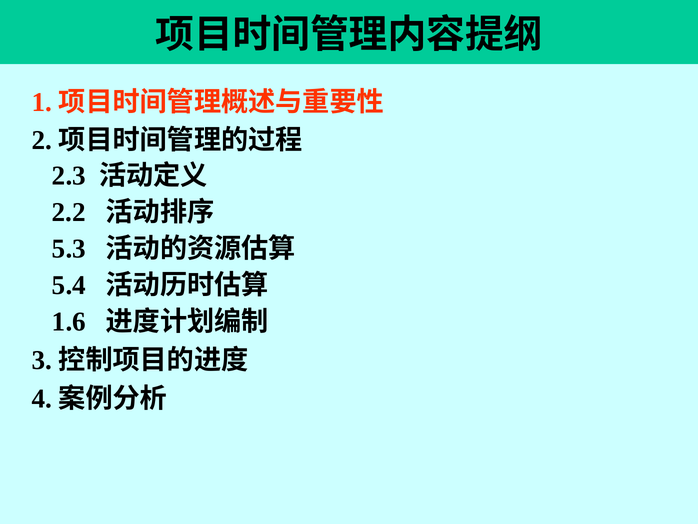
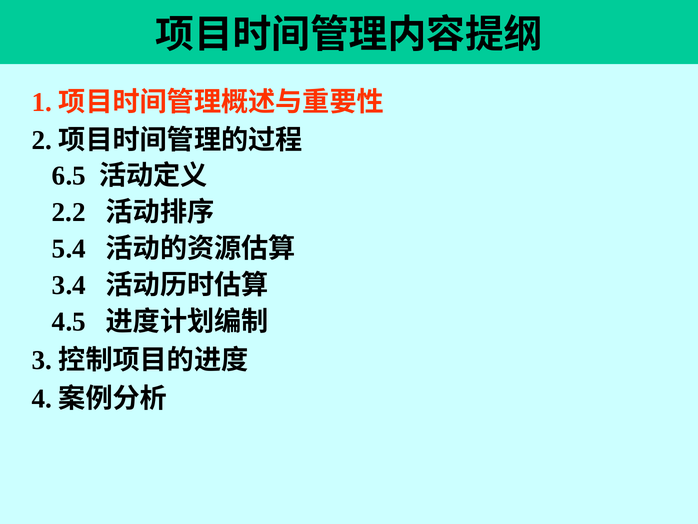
2.3: 2.3 -> 6.5
5.3: 5.3 -> 5.4
5.4: 5.4 -> 3.4
1.6: 1.6 -> 4.5
